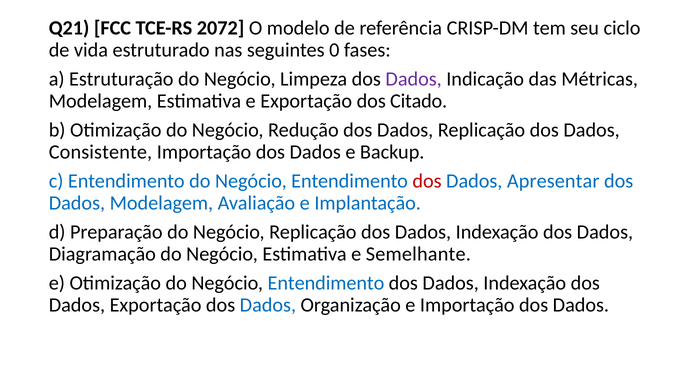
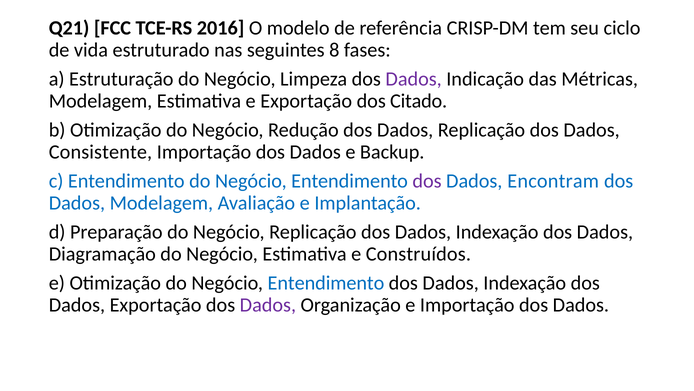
2072: 2072 -> 2016
0: 0 -> 8
dos at (427, 181) colour: red -> purple
Apresentar: Apresentar -> Encontram
Semelhante: Semelhante -> Construídos
Dados at (268, 304) colour: blue -> purple
